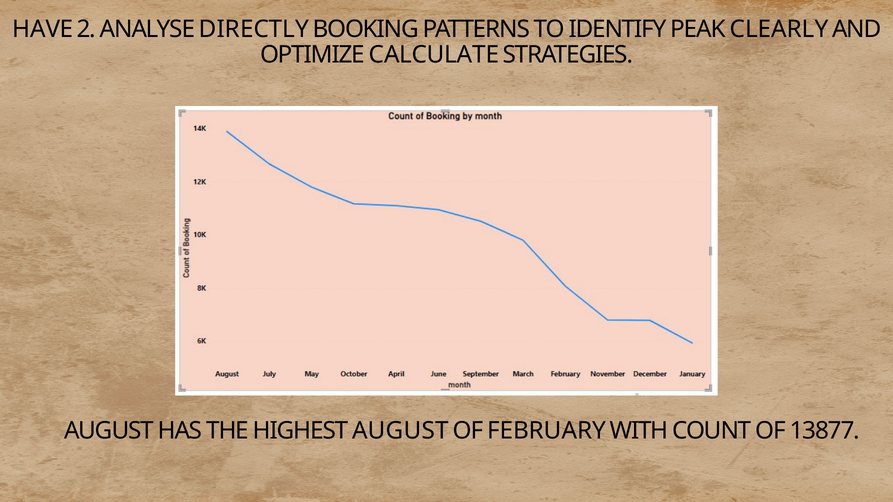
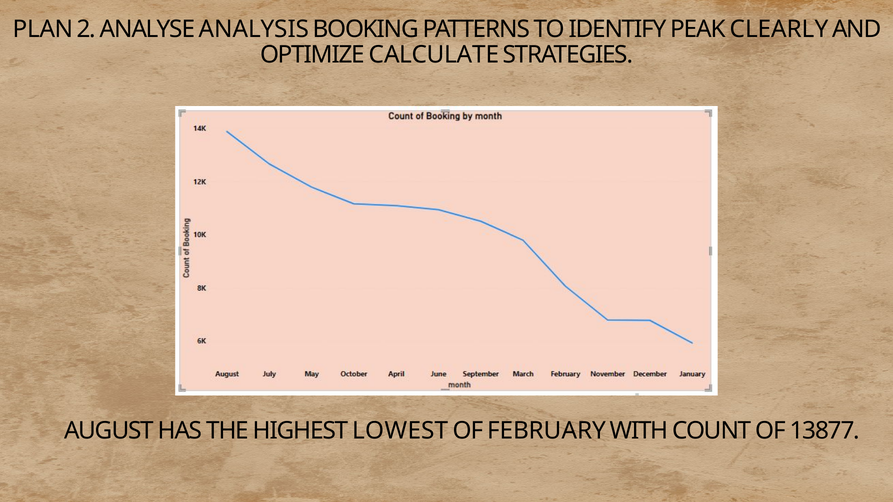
HAVE: HAVE -> PLAN
DIRECTLY: DIRECTLY -> ANALYSIS
HIGHEST AUGUST: AUGUST -> LOWEST
